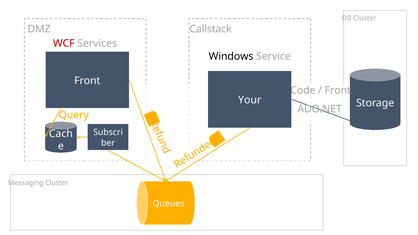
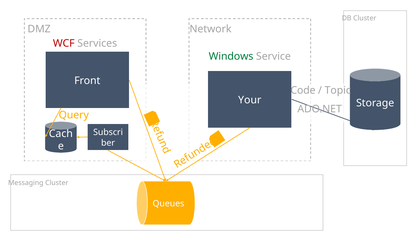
Callstack: Callstack -> Network
Windows colour: black -> green
Front at (338, 90): Front -> Topic
